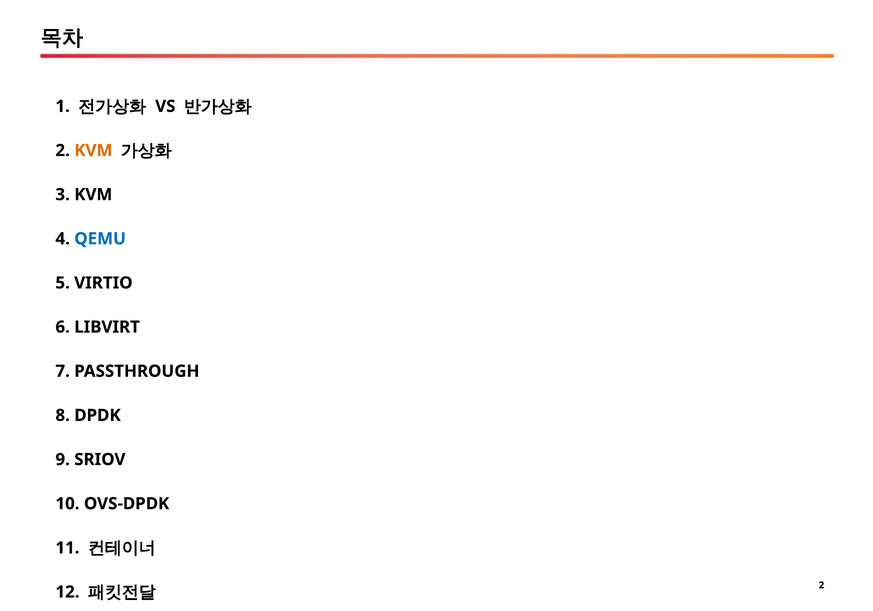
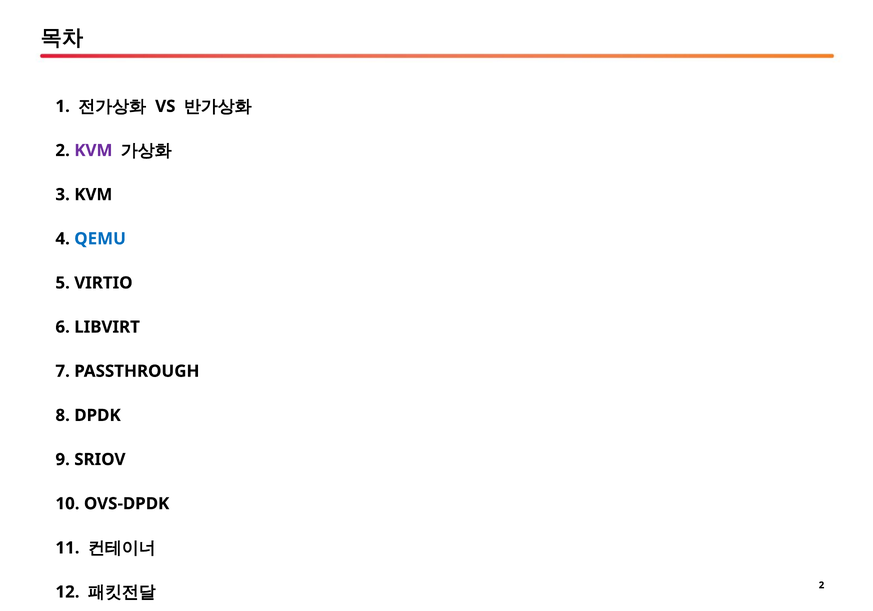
KVM at (93, 150) colour: orange -> purple
